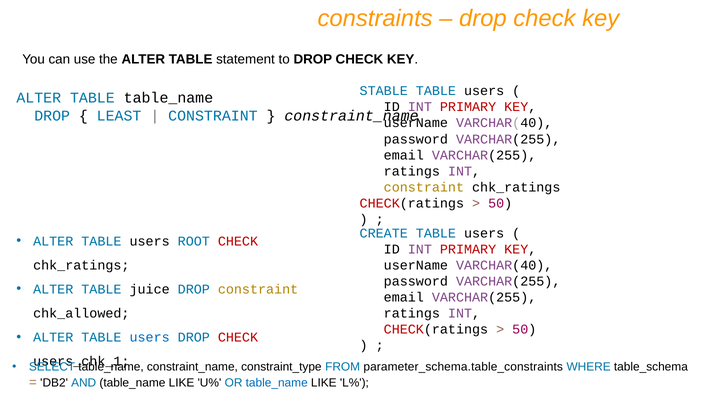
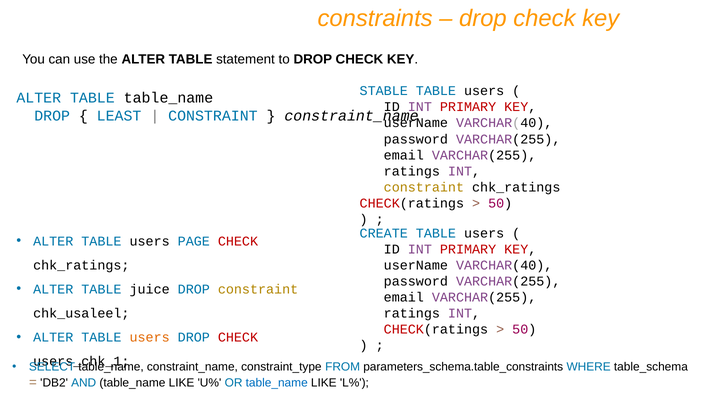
ROOT: ROOT -> PAGE
chk_allowed: chk_allowed -> chk_usaleel
users at (150, 338) colour: blue -> orange
parameter_schema.table_constraints: parameter_schema.table_constraints -> parameters_schema.table_constraints
